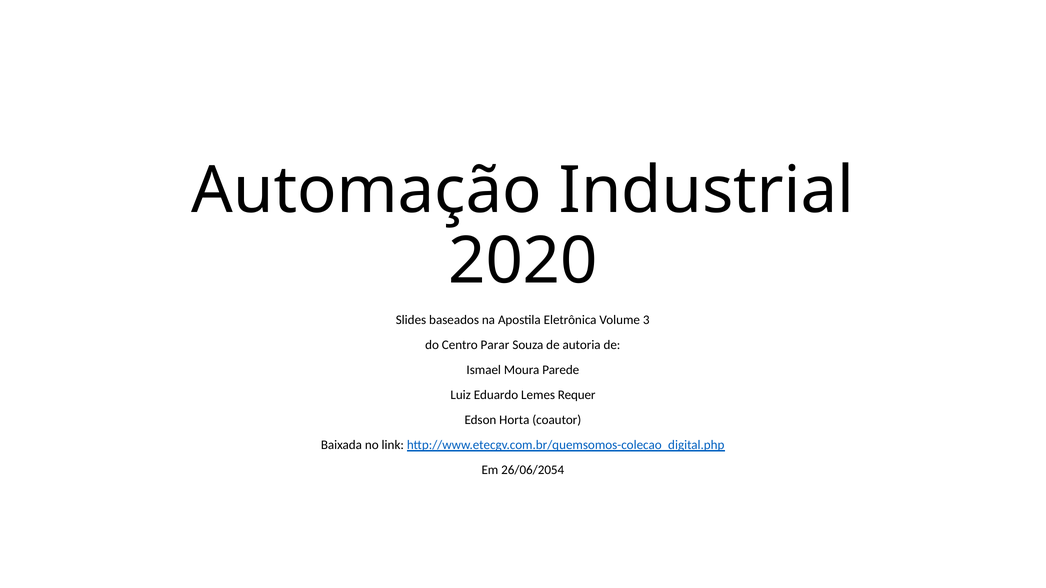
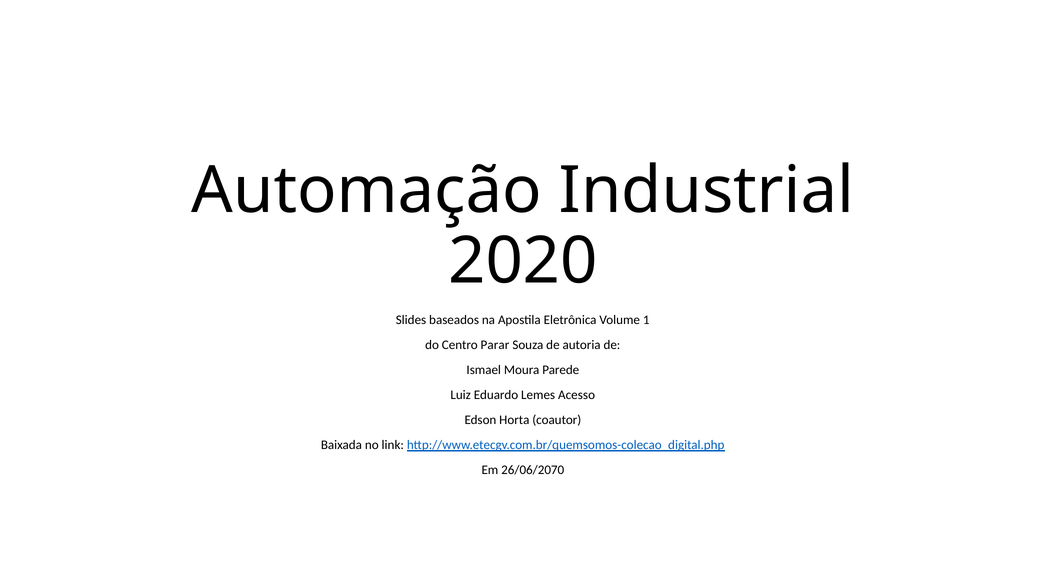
3: 3 -> 1
Requer: Requer -> Acesso
26/06/2054: 26/06/2054 -> 26/06/2070
